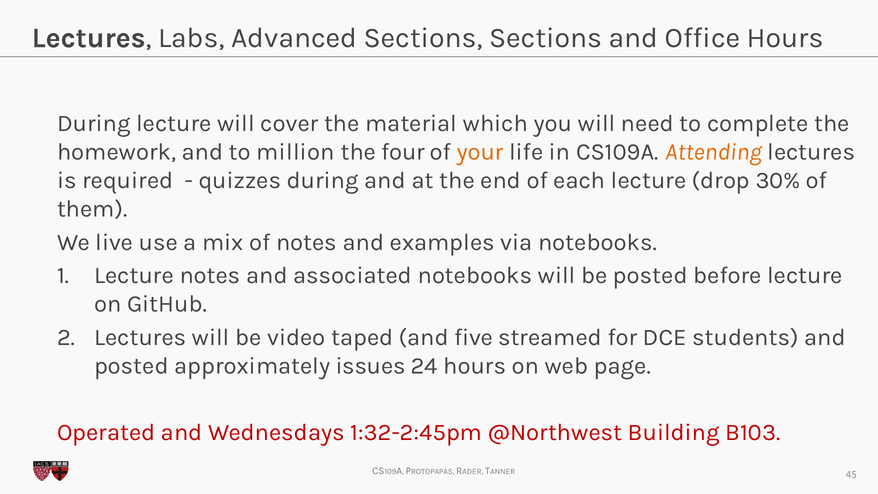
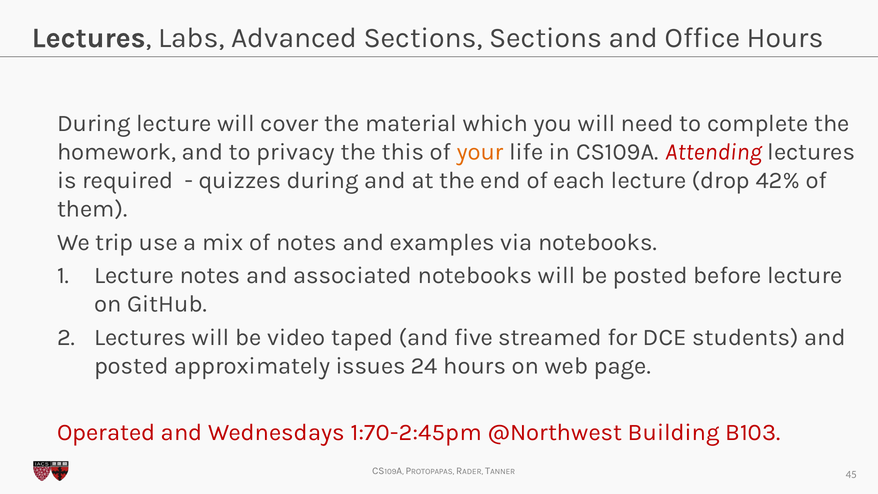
million: million -> privacy
four: four -> this
Attending colour: orange -> red
30%: 30% -> 42%
live: live -> trip
1:32-2:45pm: 1:32-2:45pm -> 1:70-2:45pm
